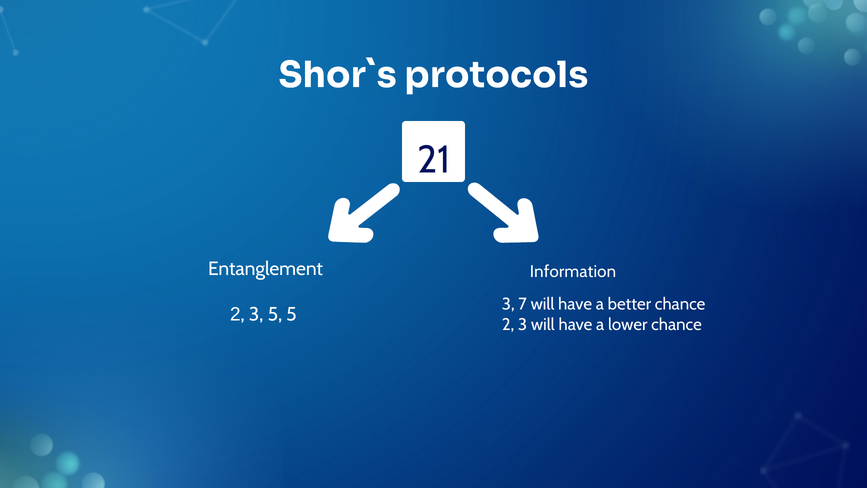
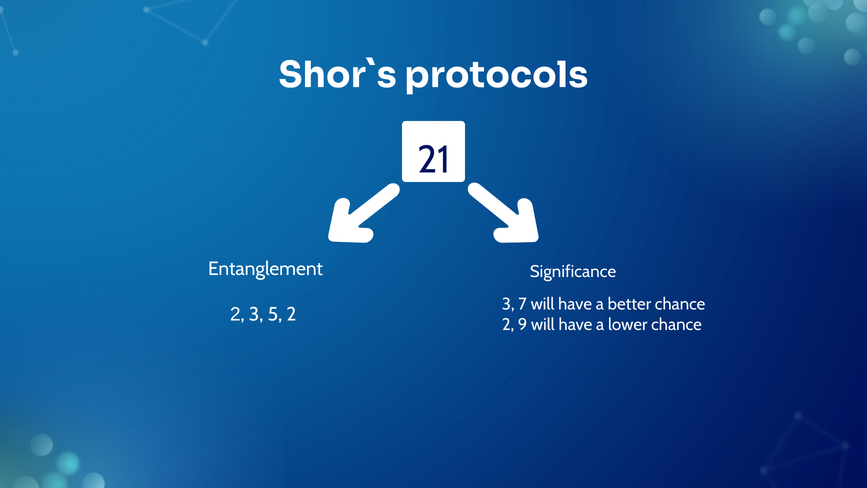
Information: Information -> Significance
5 5: 5 -> 2
3 at (523, 324): 3 -> 9
